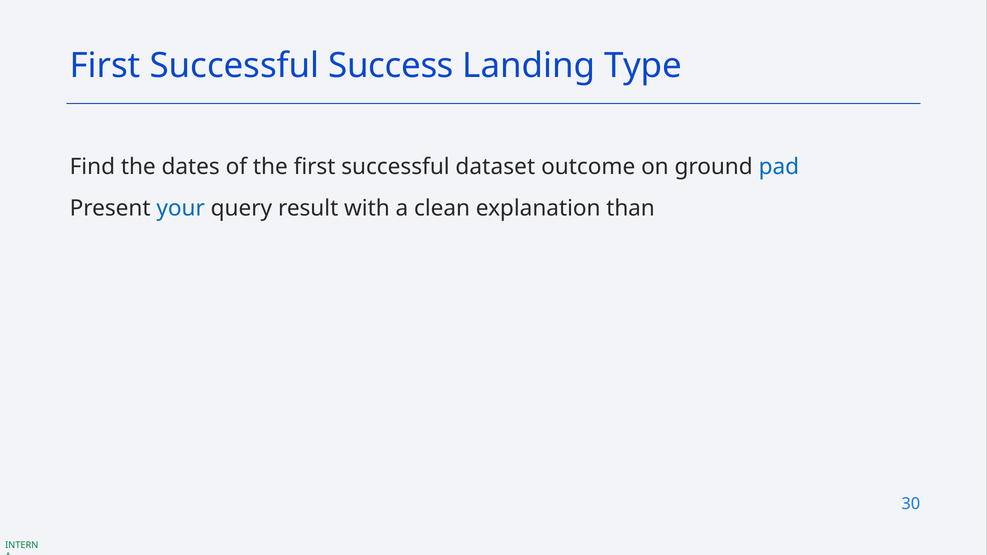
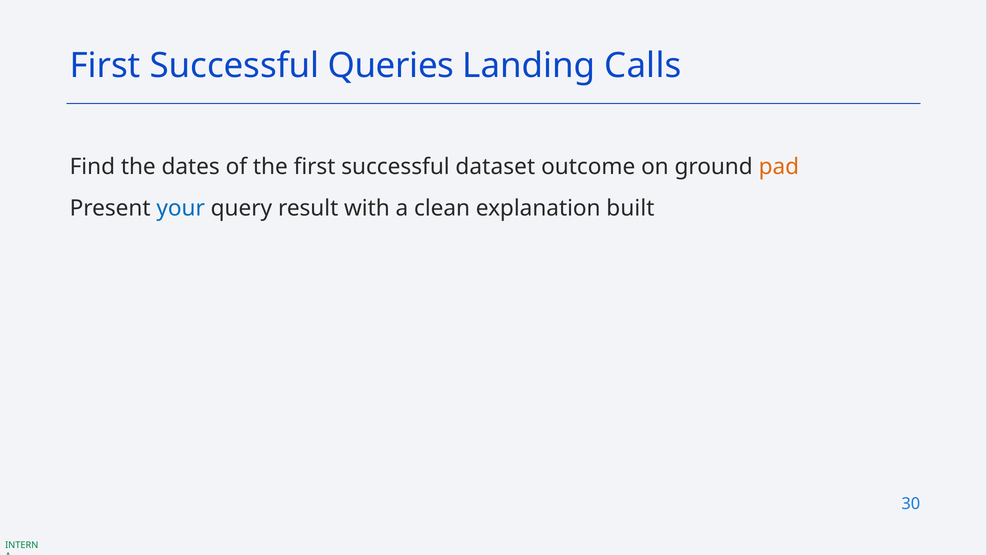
Success: Success -> Queries
Type: Type -> Calls
pad colour: blue -> orange
than: than -> built
